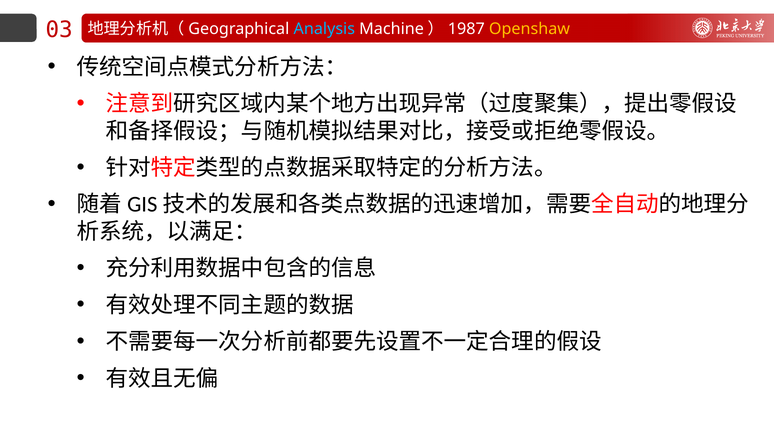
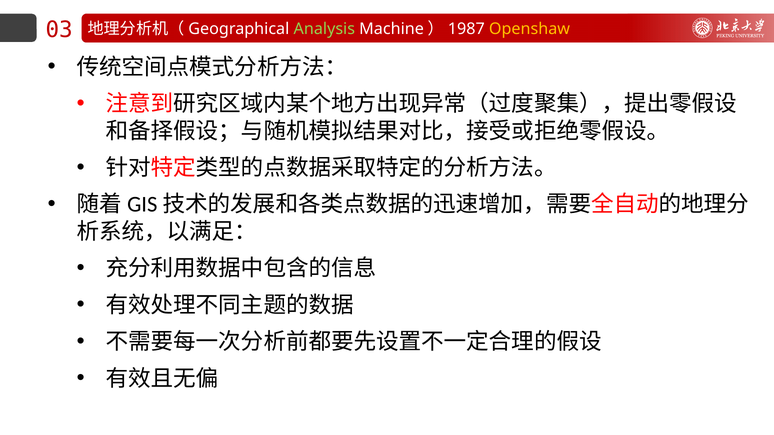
Analysis colour: light blue -> light green
